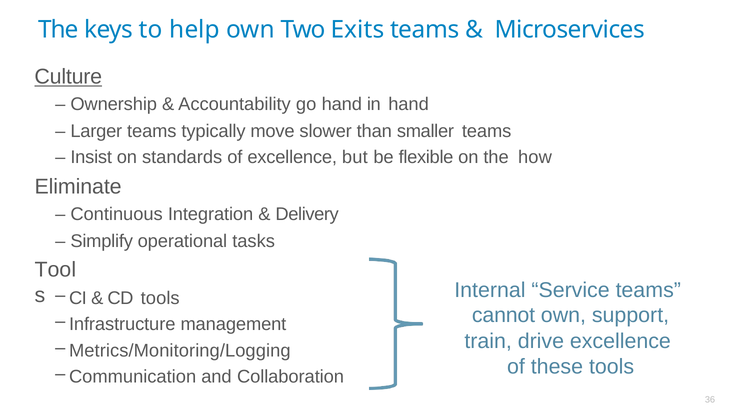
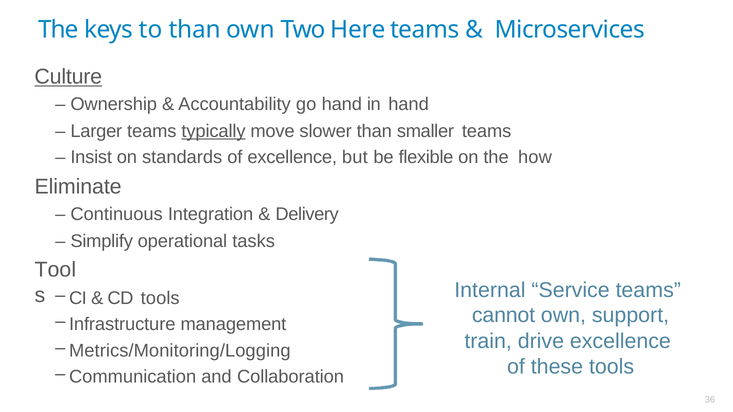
to help: help -> than
Exits: Exits -> Here
typically underline: none -> present
